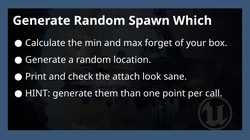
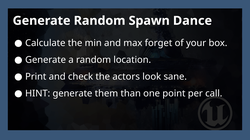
Which: Which -> Dance
attach: attach -> actors
